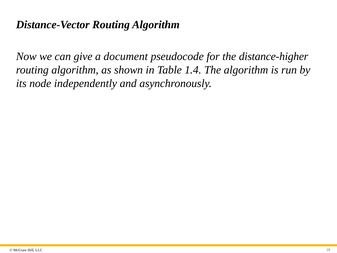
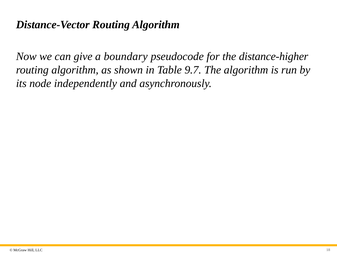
document: document -> boundary
1.4: 1.4 -> 9.7
